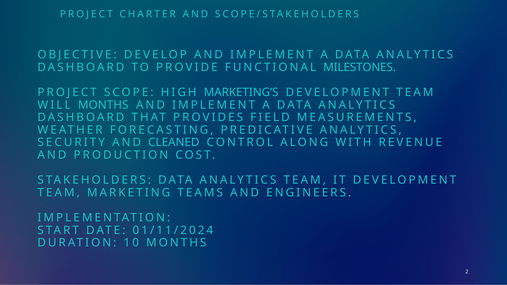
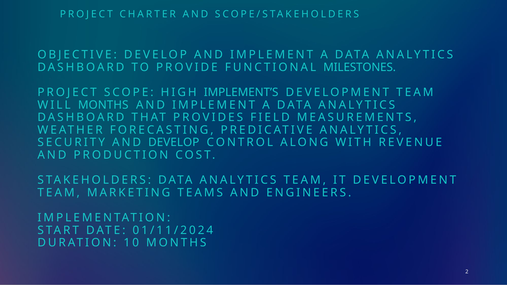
MARKETING’S: MARKETING’S -> IMPLEMENT’S
AND CLEANED: CLEANED -> DEVELOP
